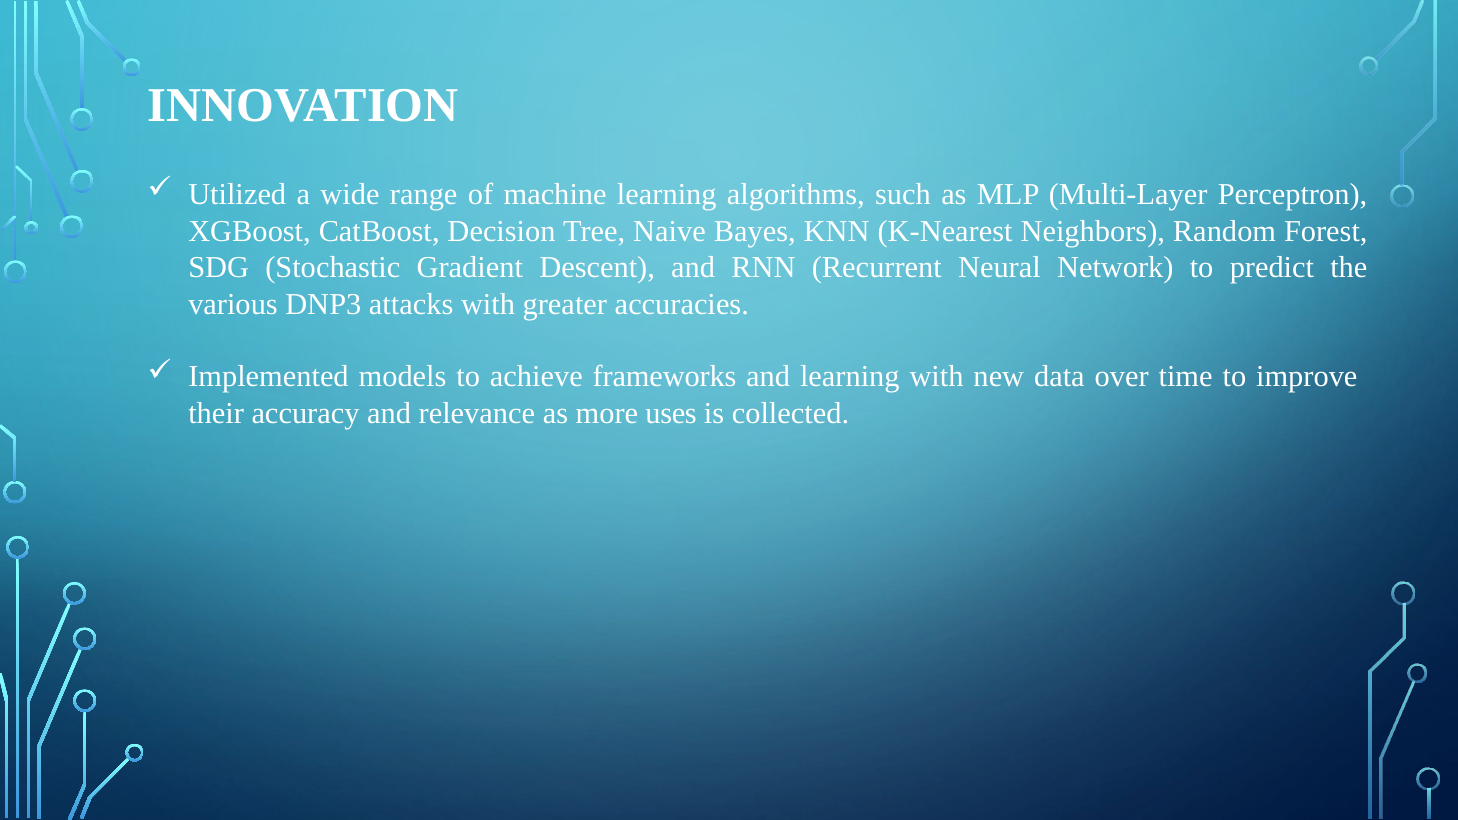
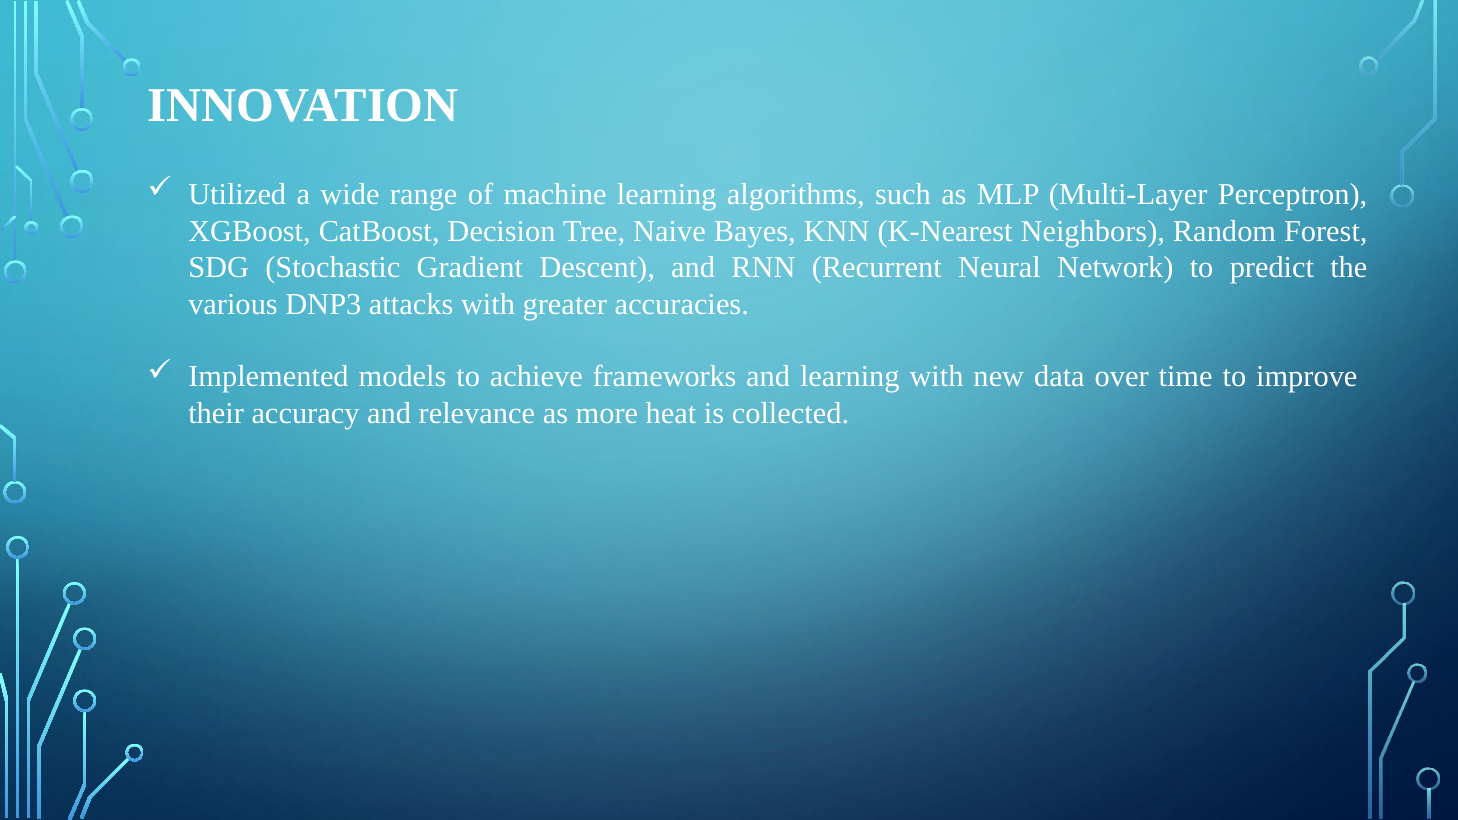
uses: uses -> heat
